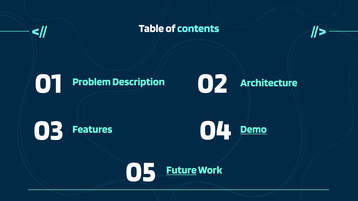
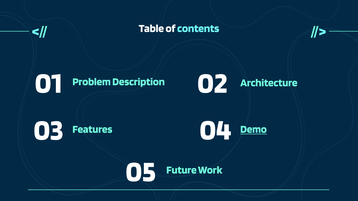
Future underline: present -> none
